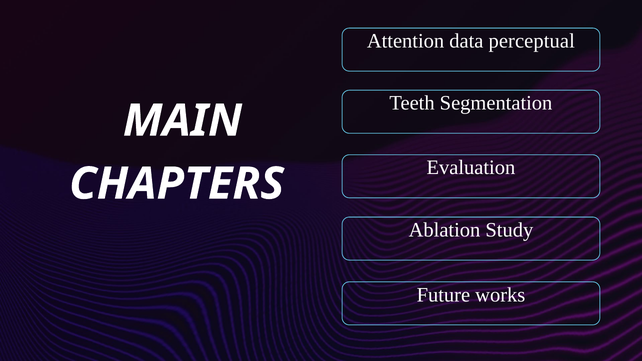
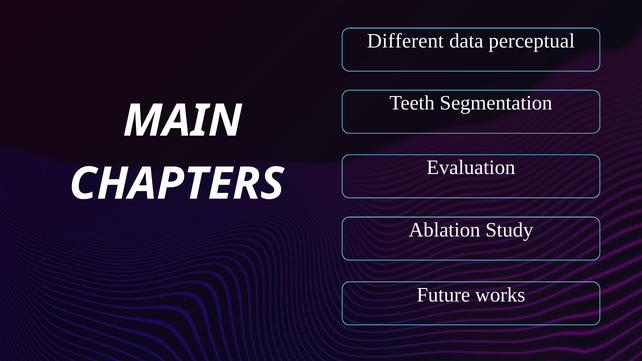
Attention: Attention -> Different
